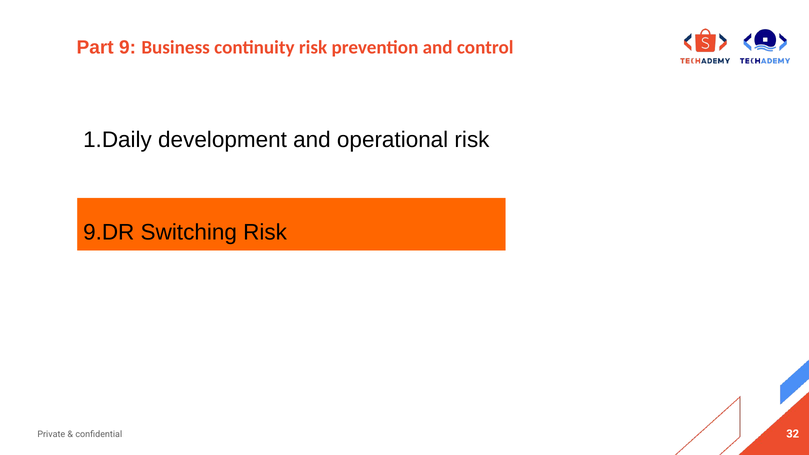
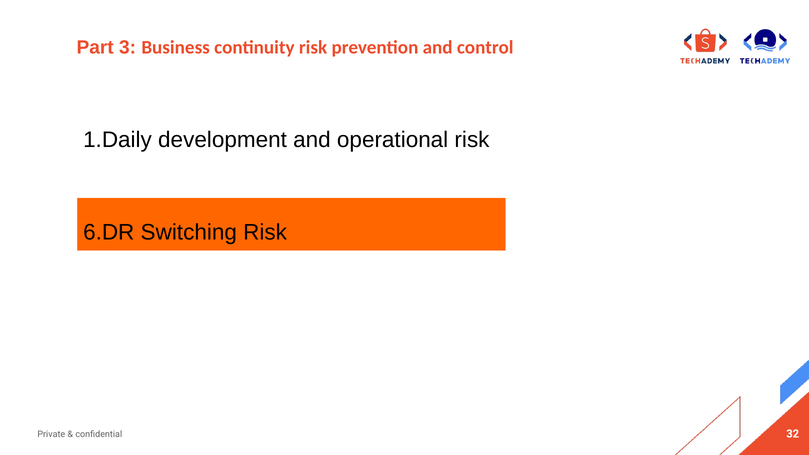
9: 9 -> 3
9.DR: 9.DR -> 6.DR
